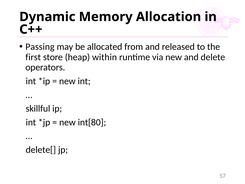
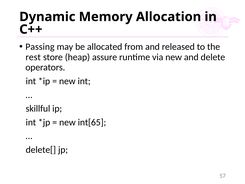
first: first -> rest
within: within -> assure
int[80: int[80 -> int[65
